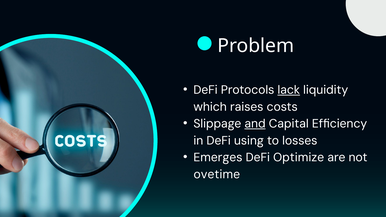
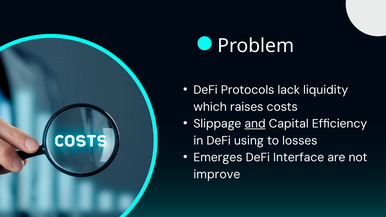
lack underline: present -> none
Optimize: Optimize -> Interface
ovetime: ovetime -> improve
